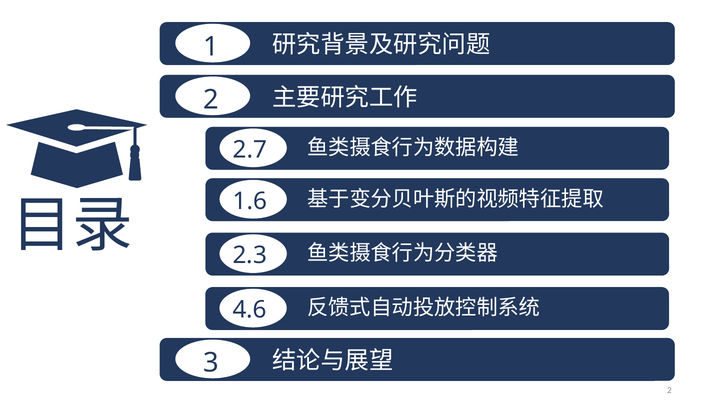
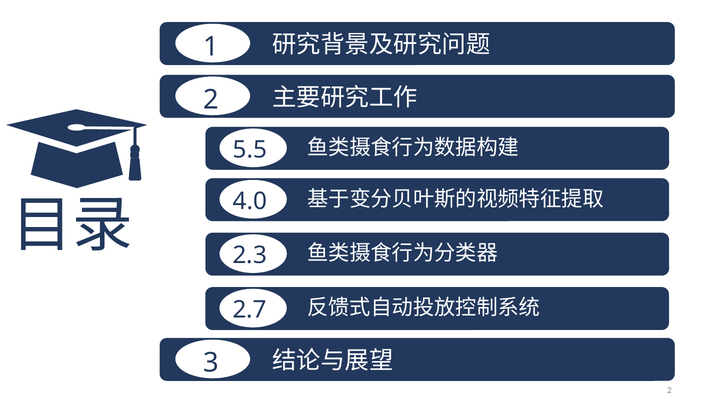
2.7: 2.7 -> 5.5
1.6: 1.6 -> 4.0
4.6: 4.6 -> 2.7
